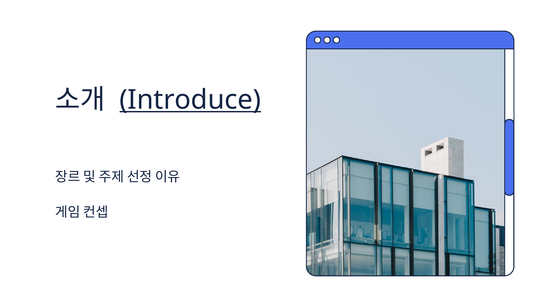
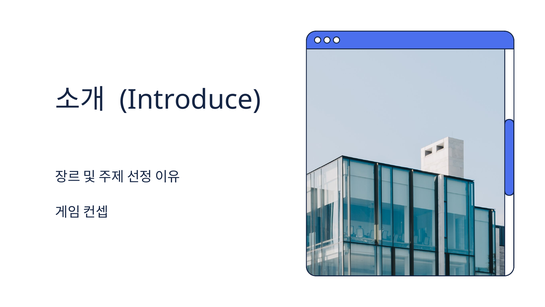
Introduce underline: present -> none
